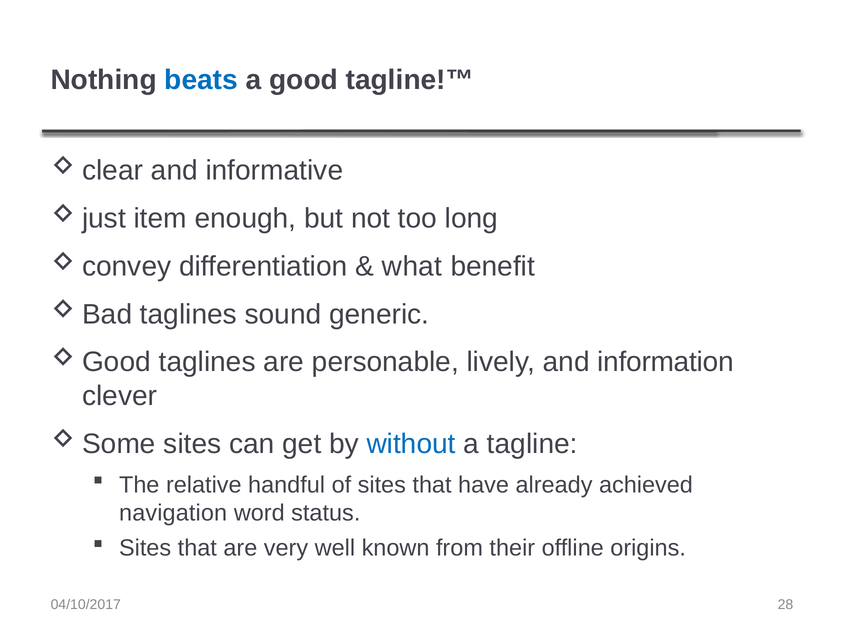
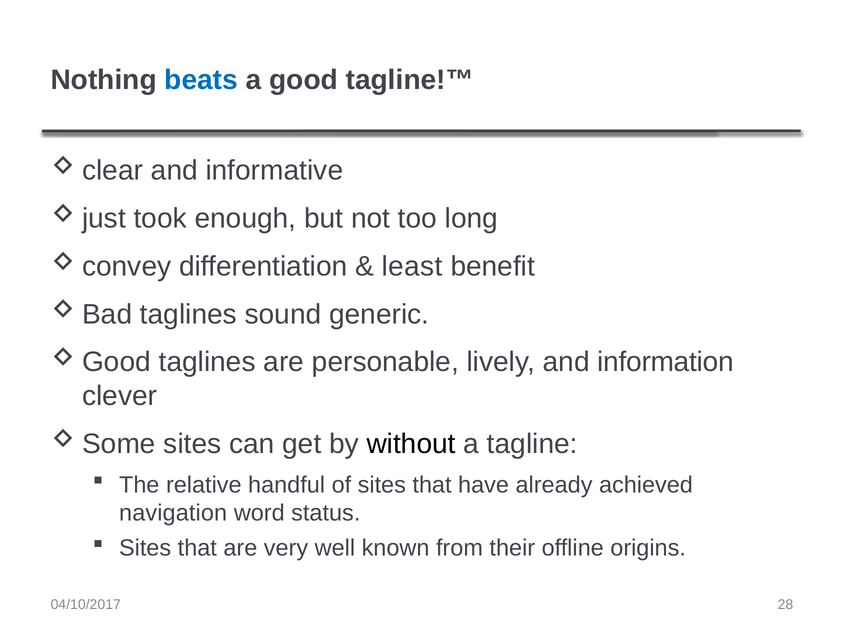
item: item -> took
what: what -> least
without colour: blue -> black
